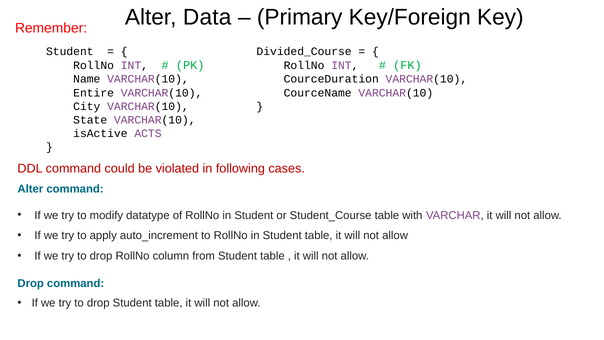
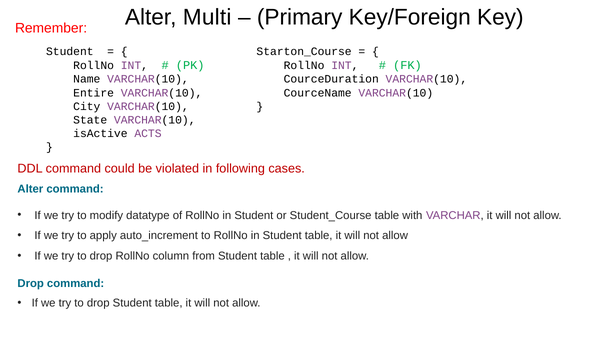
Data: Data -> Multi
Divided_Course: Divided_Course -> Starton_Course
